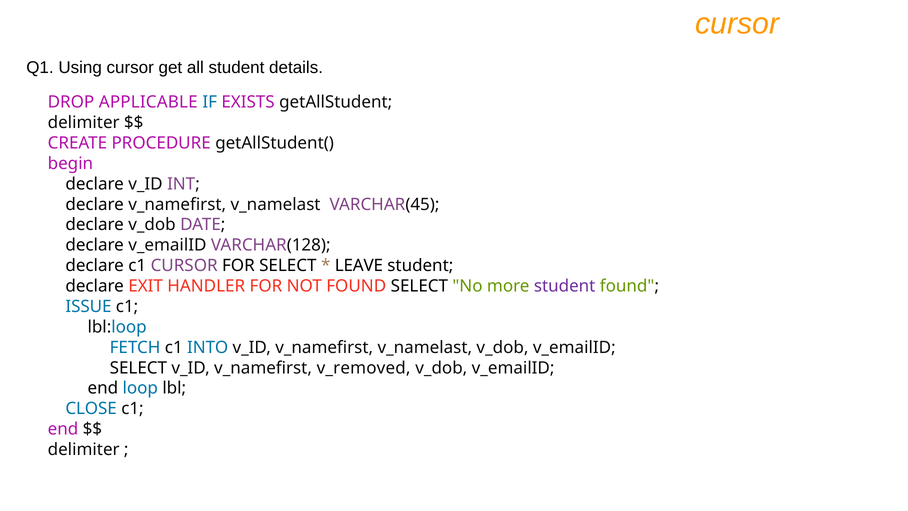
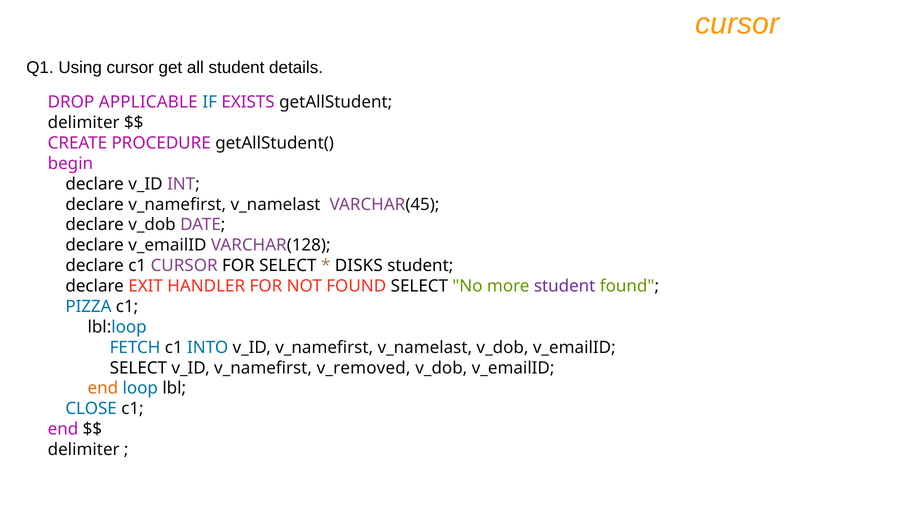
LEAVE: LEAVE -> DISKS
ISSUE: ISSUE -> PIZZA
end at (103, 388) colour: black -> orange
